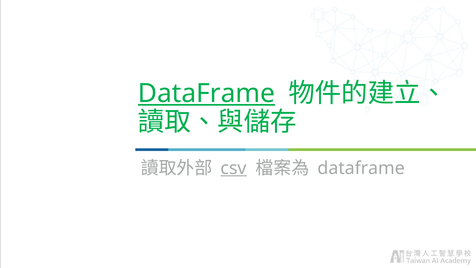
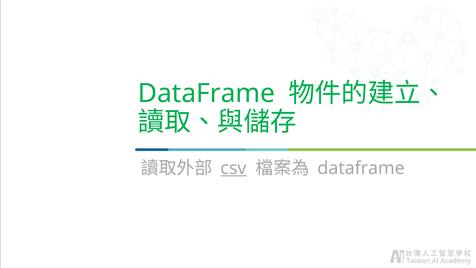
DataFrame at (206, 93) underline: present -> none
